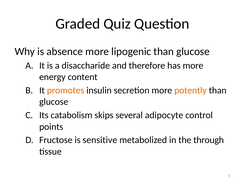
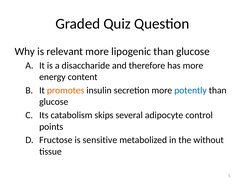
absence: absence -> relevant
potently colour: orange -> blue
through: through -> without
